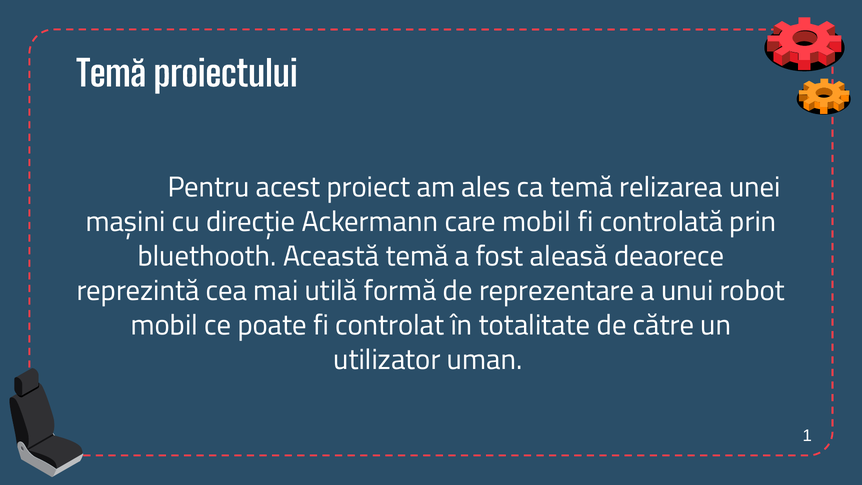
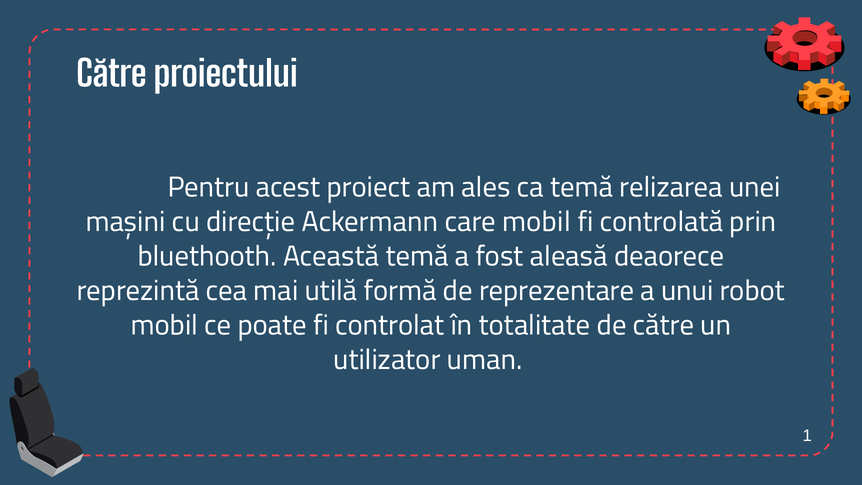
Temă at (111, 75): Temă -> Către
